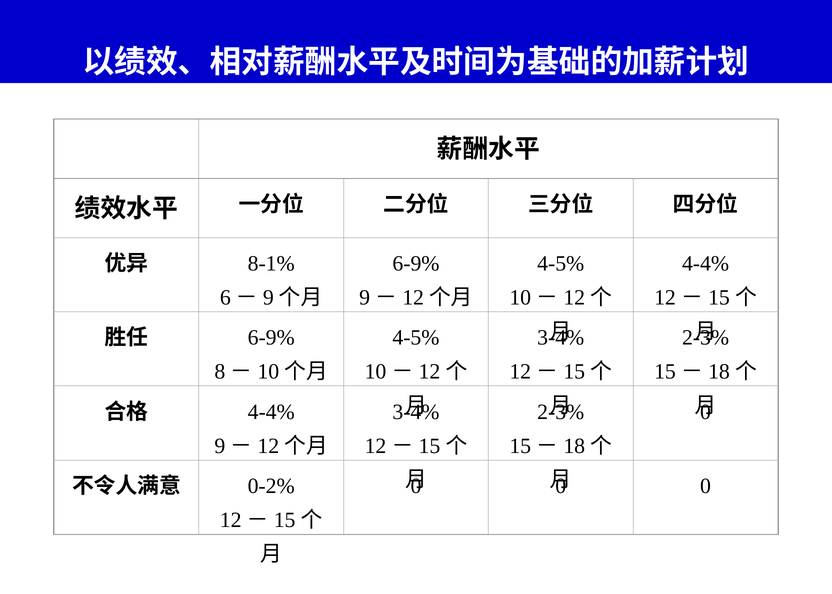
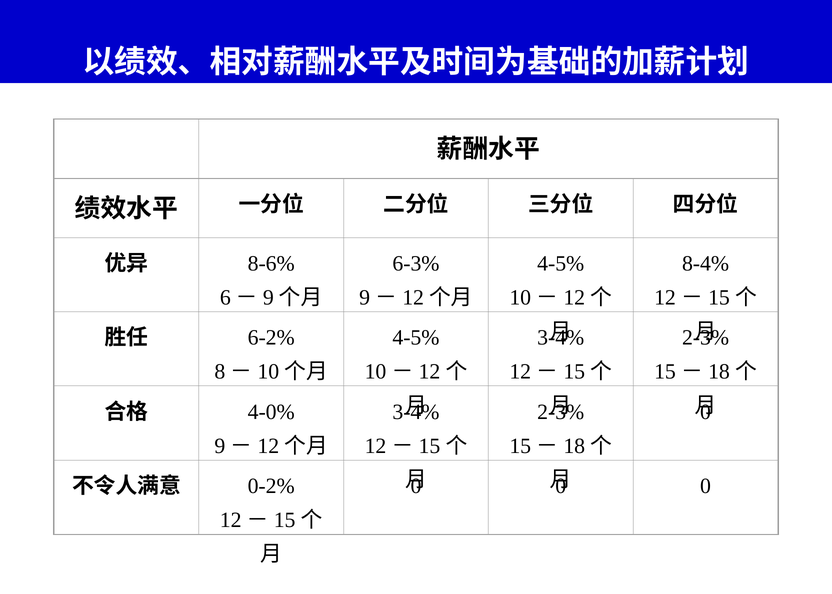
6-9% at (416, 264): 6-9% -> 6-3%
4-4% at (706, 264): 4-4% -> 8-4%
8-1%: 8-1% -> 8-6%
6-9% at (271, 338): 6-9% -> 6-2%
4-4% at (271, 412): 4-4% -> 4-0%
